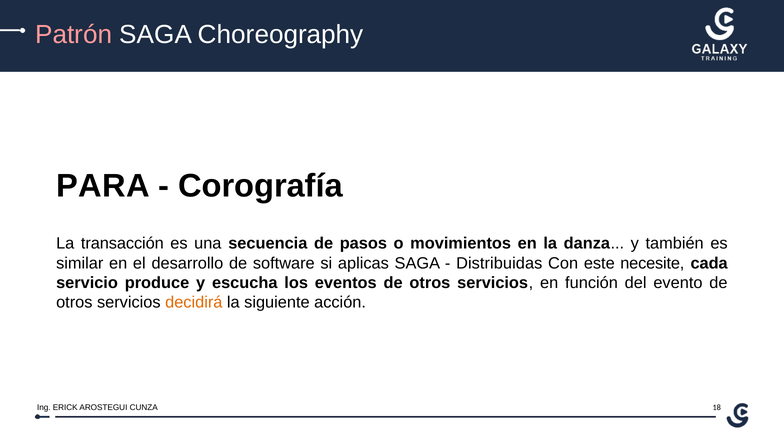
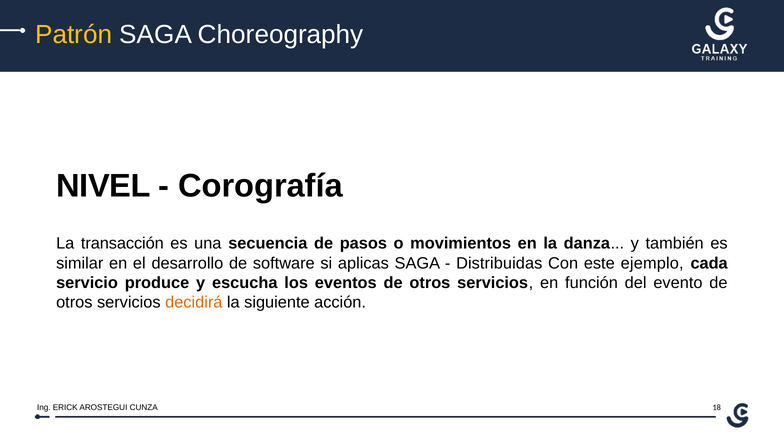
Patrón colour: pink -> yellow
PARA: PARA -> NIVEL
necesite: necesite -> ejemplo
